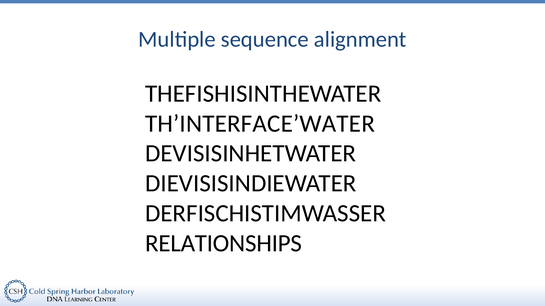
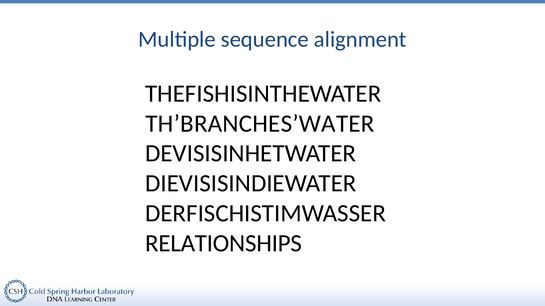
TH’INTERFACE’WATER: TH’INTERFACE’WATER -> TH’BRANCHES’WATER
